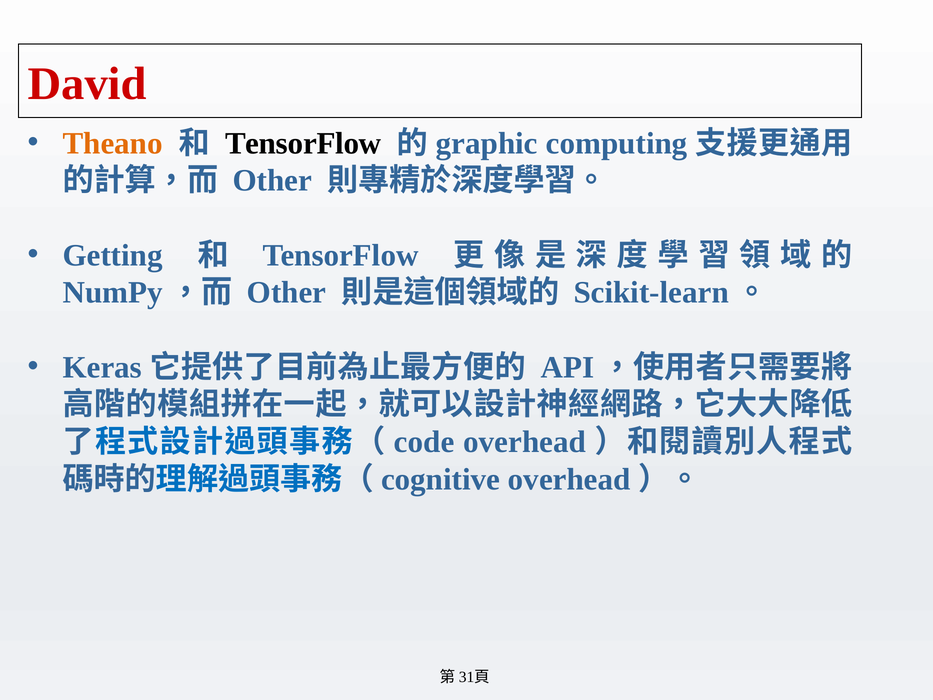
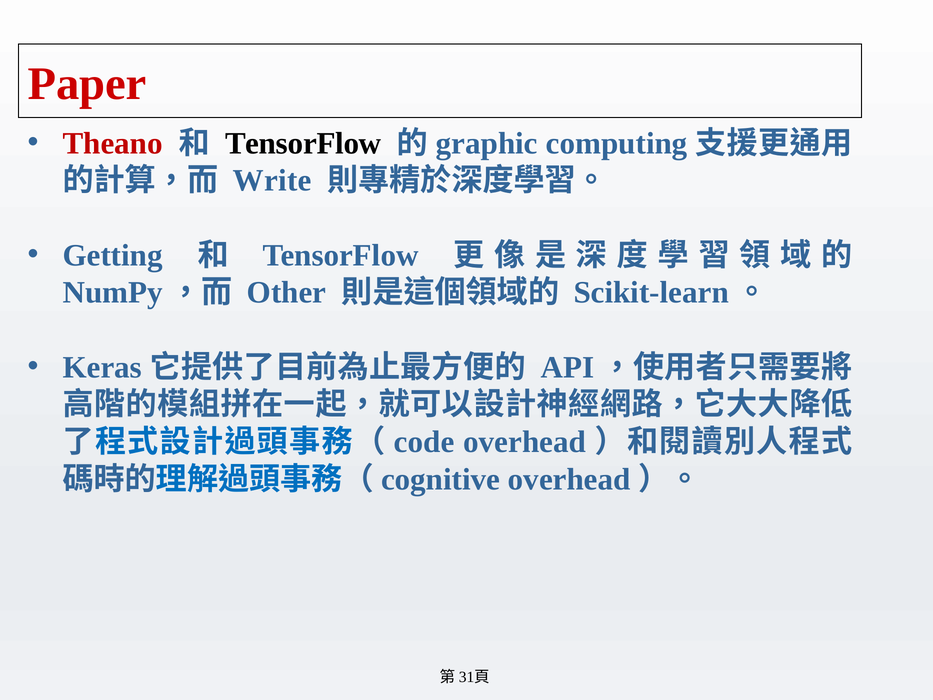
David: David -> Paper
Theano colour: orange -> red
Other at (272, 181): Other -> Write
